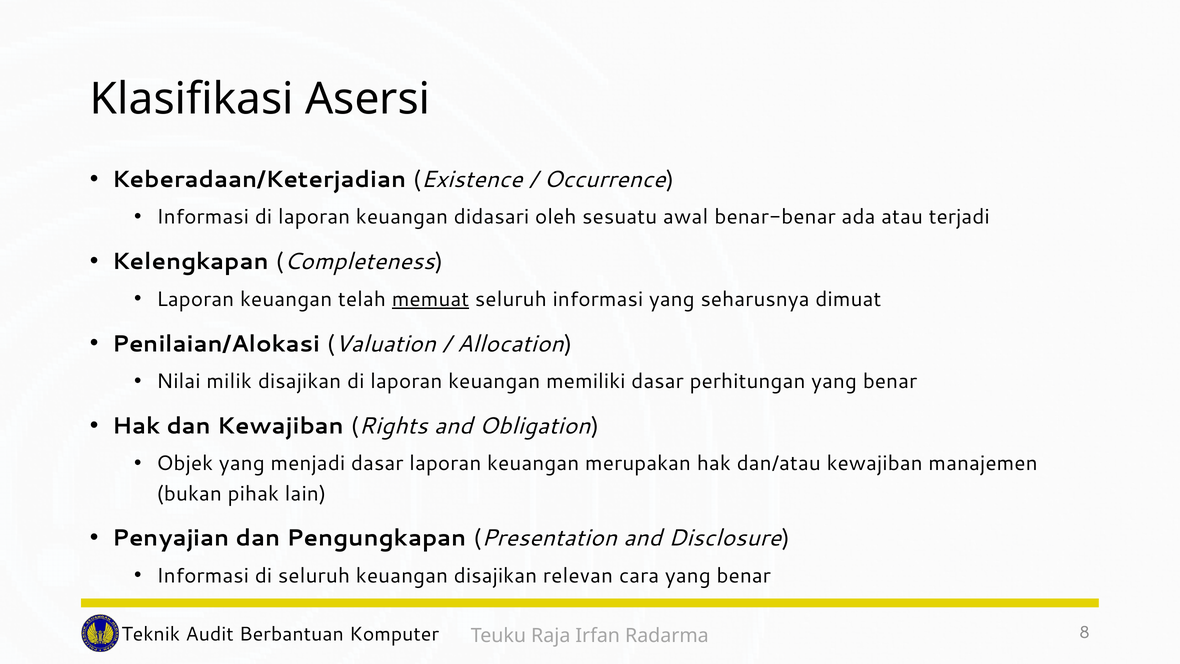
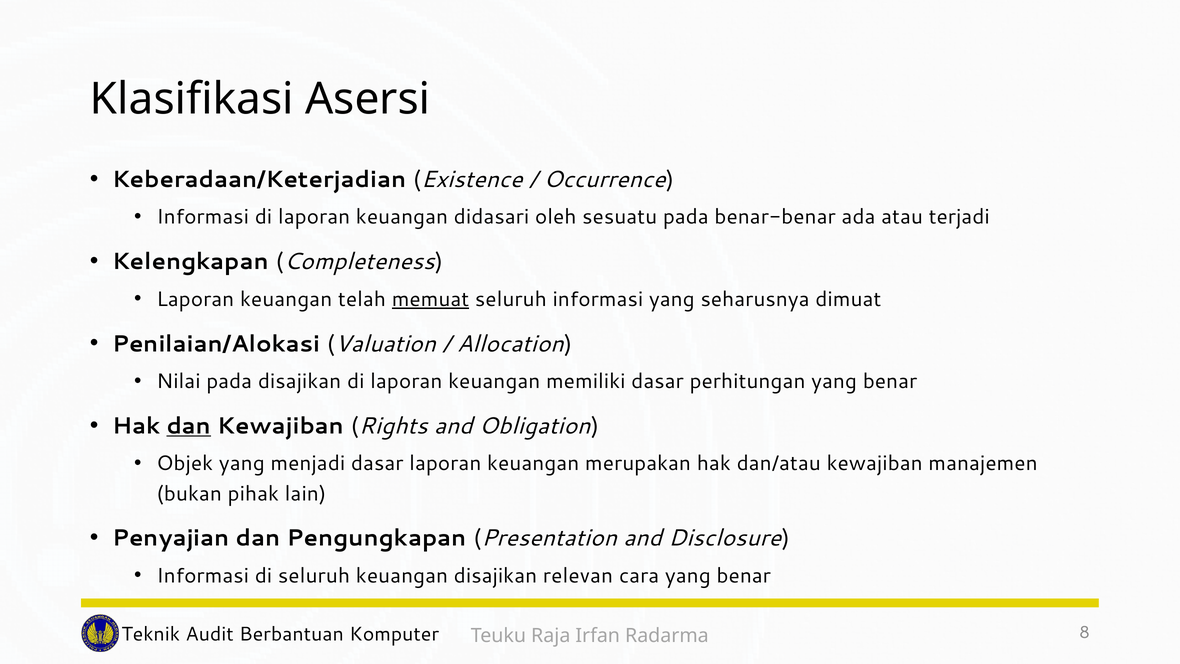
sesuatu awal: awal -> pada
Nilai milik: milik -> pada
dan at (189, 426) underline: none -> present
